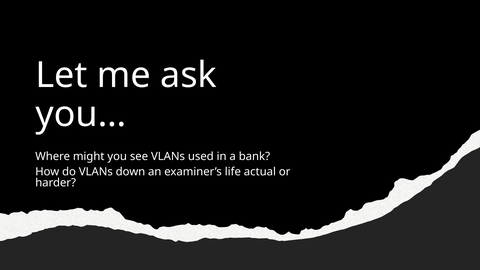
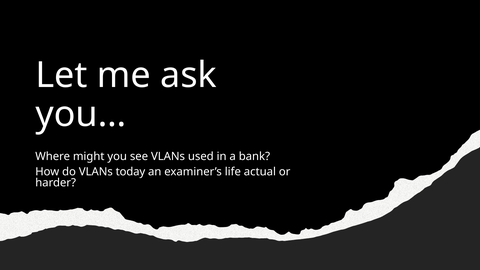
down: down -> today
